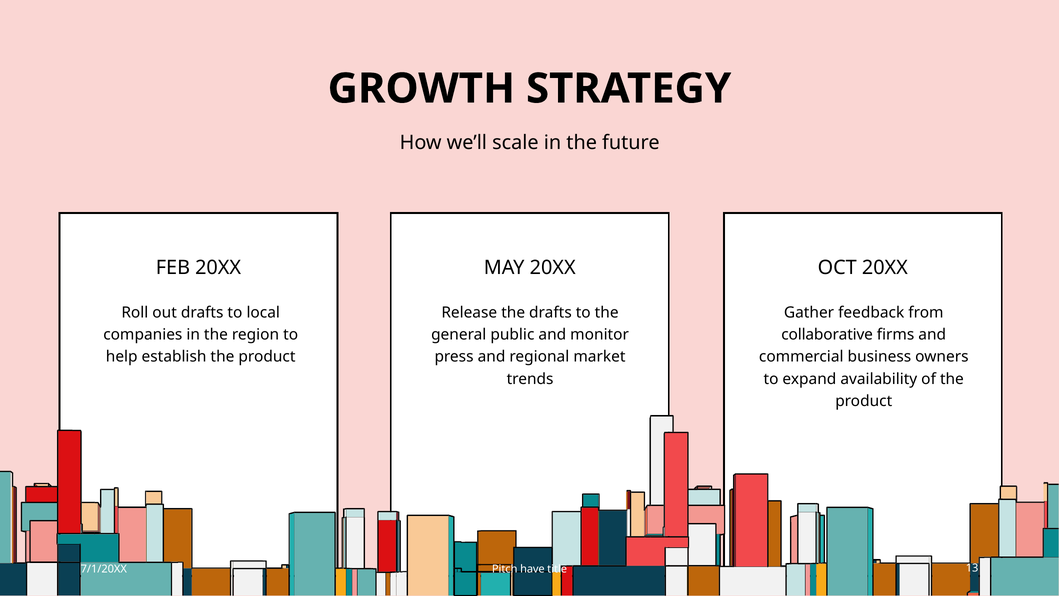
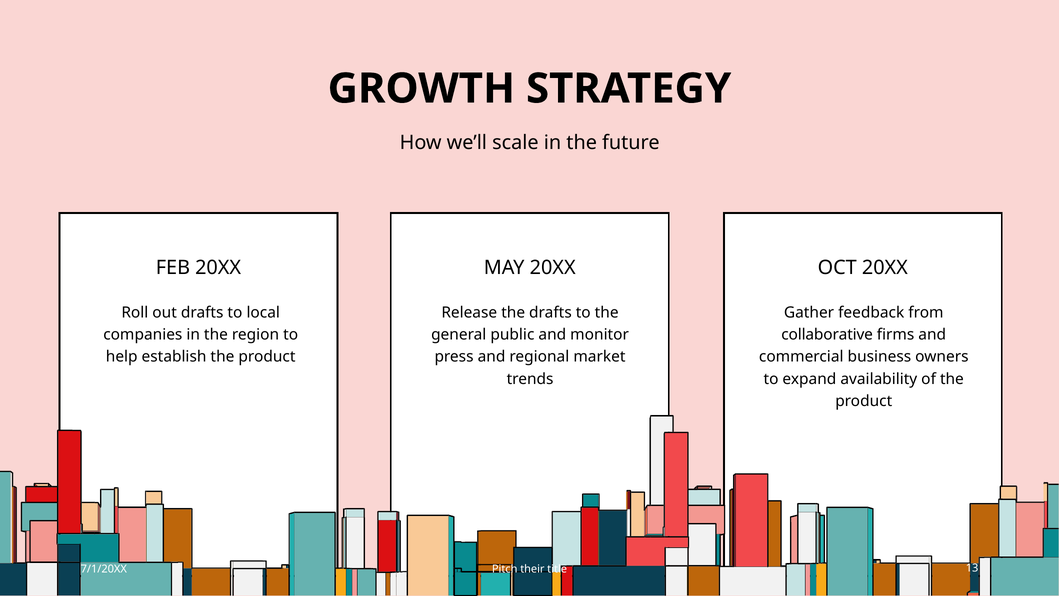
have: have -> their
